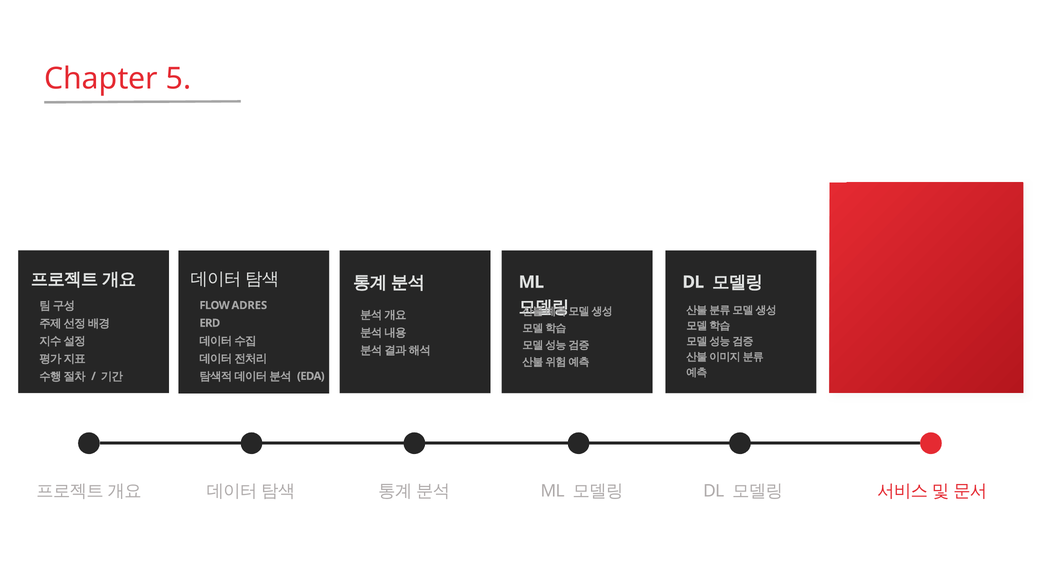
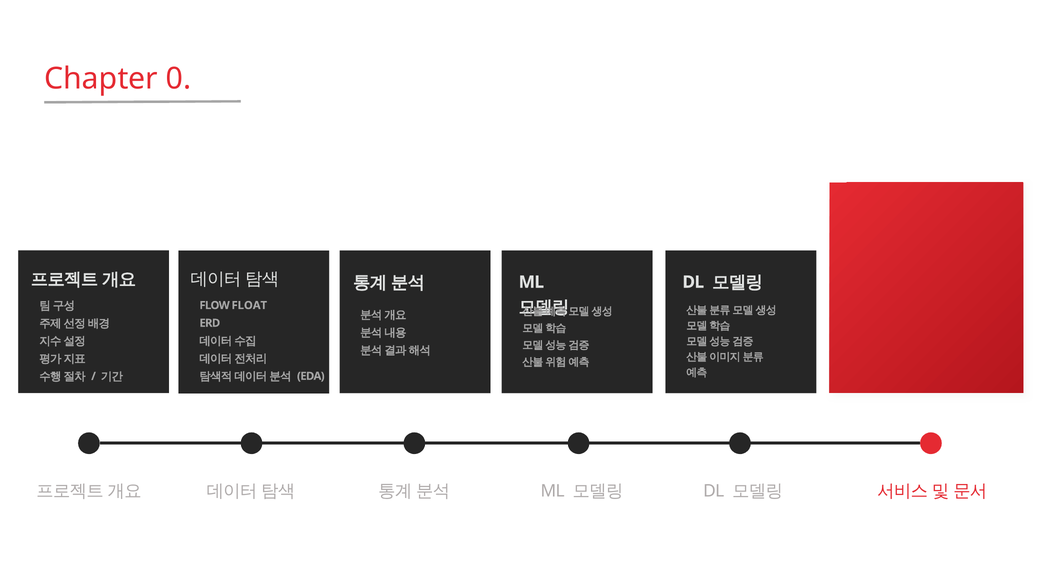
5: 5 -> 0
ADRES: ADRES -> FLOAT
